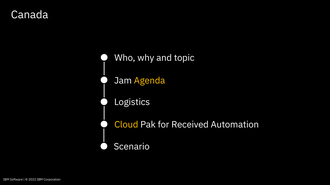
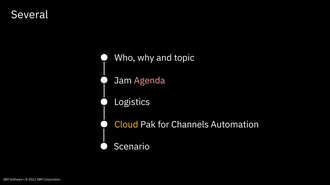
Canada: Canada -> Several
Agenda colour: yellow -> pink
Received: Received -> Channels
